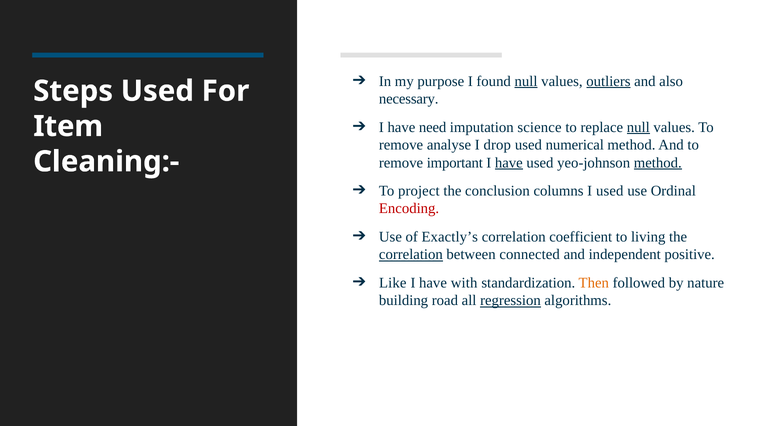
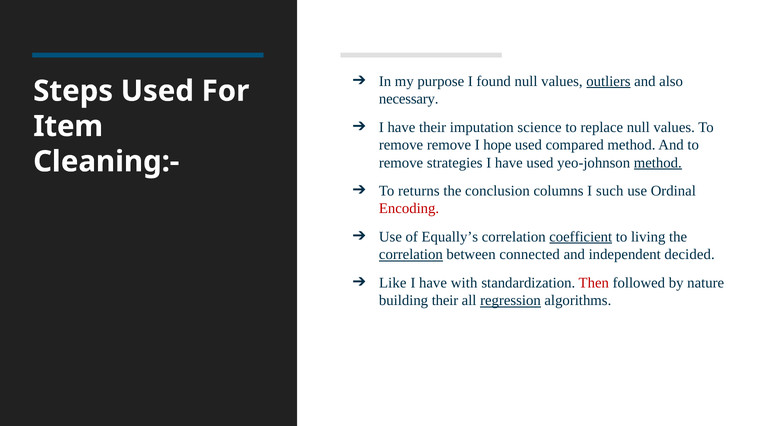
null at (526, 81) underline: present -> none
have need: need -> their
null at (638, 127) underline: present -> none
remove analyse: analyse -> remove
drop: drop -> hope
numerical: numerical -> compared
important: important -> strategies
have at (509, 163) underline: present -> none
project: project -> returns
I used: used -> such
Exactly’s: Exactly’s -> Equally’s
coefficient underline: none -> present
positive: positive -> decided
Then colour: orange -> red
building road: road -> their
